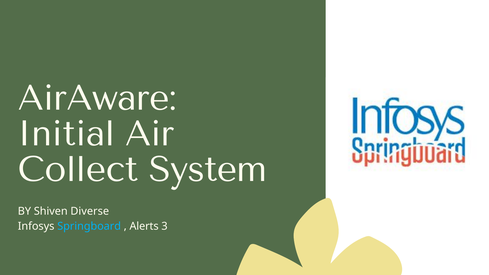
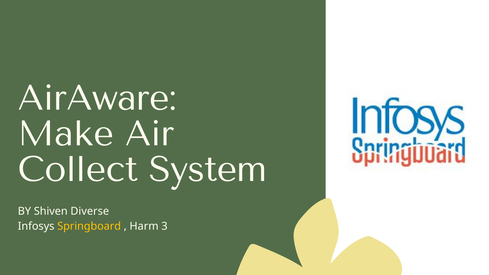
Initial: Initial -> Make
Springboard colour: light blue -> yellow
Alerts: Alerts -> Harm
